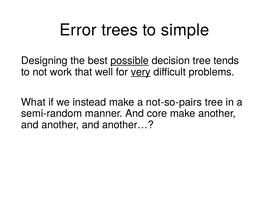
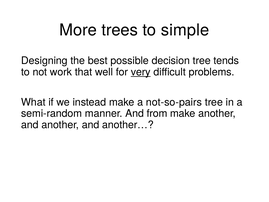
Error: Error -> More
possible underline: present -> none
core: core -> from
